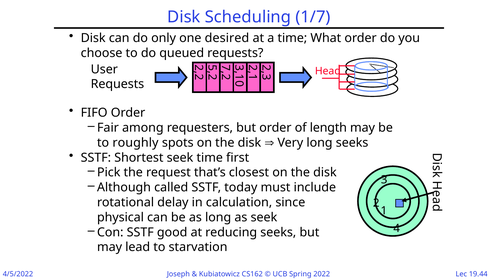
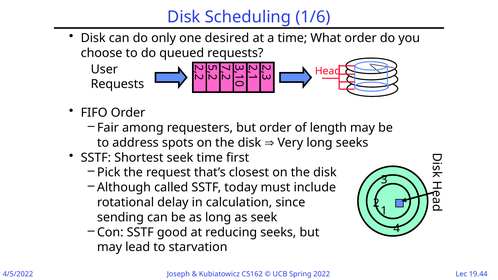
1/7: 1/7 -> 1/6
roughly: roughly -> address
physical: physical -> sending
